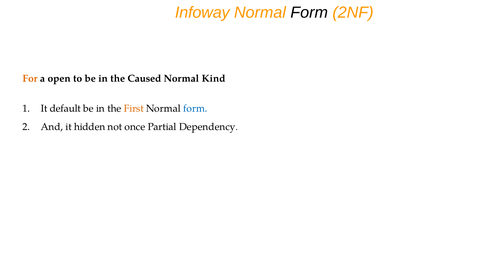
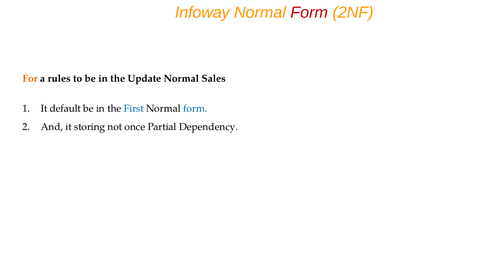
Form at (309, 13) colour: black -> red
open: open -> rules
Caused: Caused -> Update
Kind: Kind -> Sales
First colour: orange -> blue
hidden: hidden -> storing
